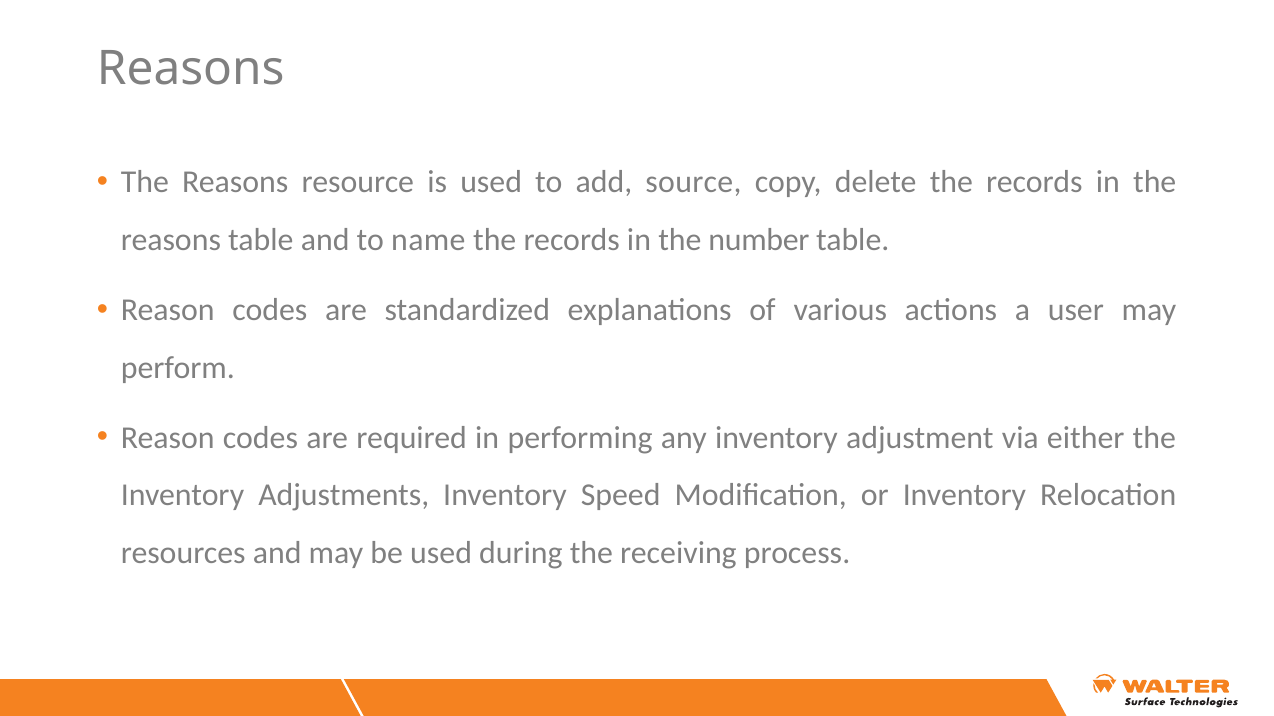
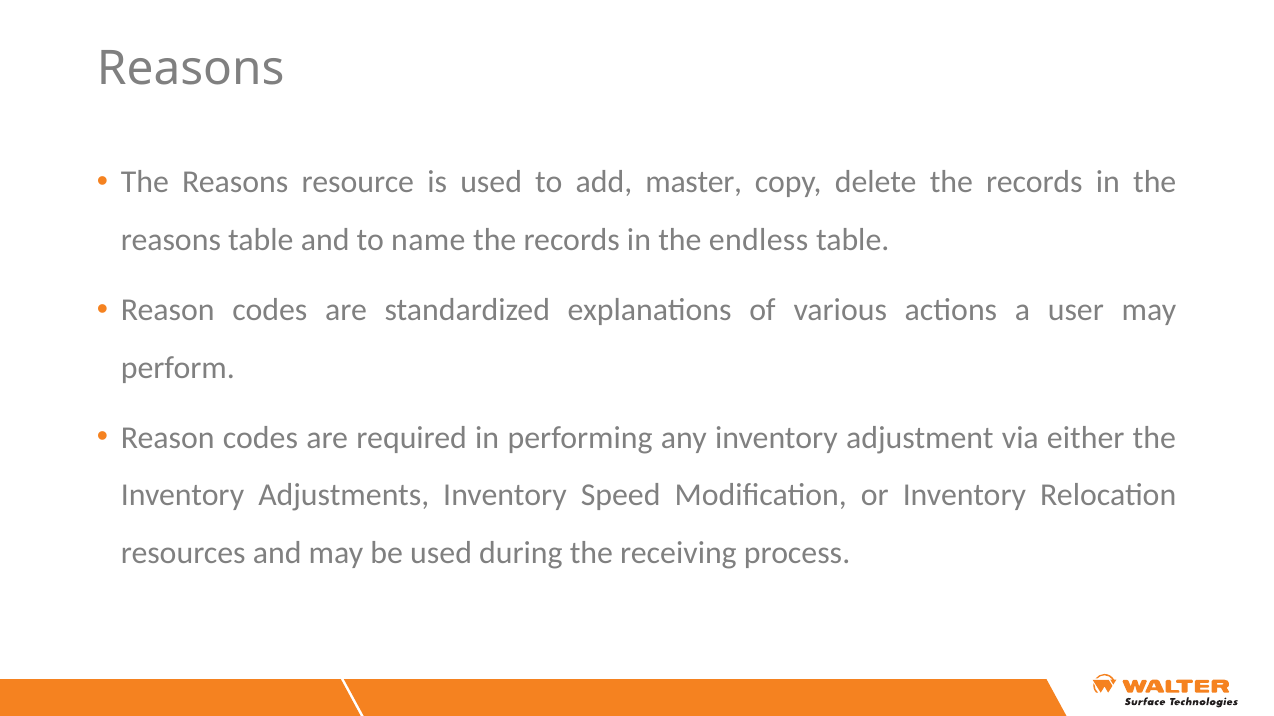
source: source -> master
number: number -> endless
